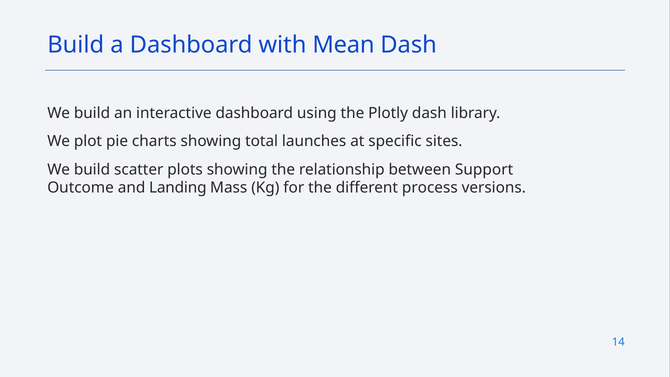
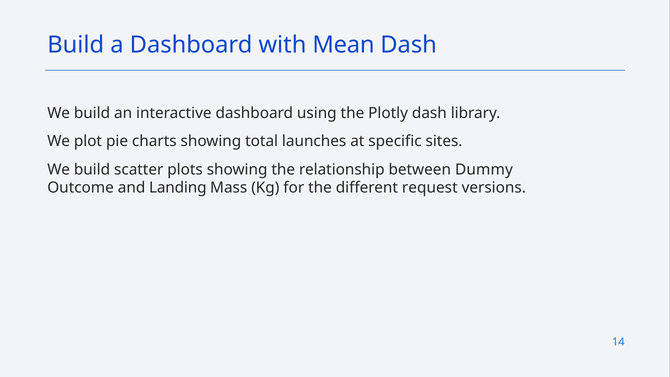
Support: Support -> Dummy
process: process -> request
